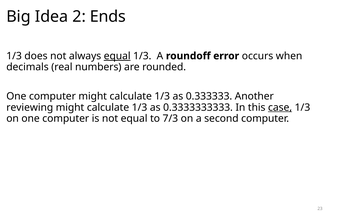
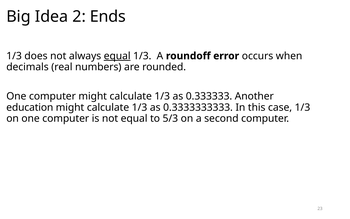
reviewing: reviewing -> education
case underline: present -> none
7/3: 7/3 -> 5/3
